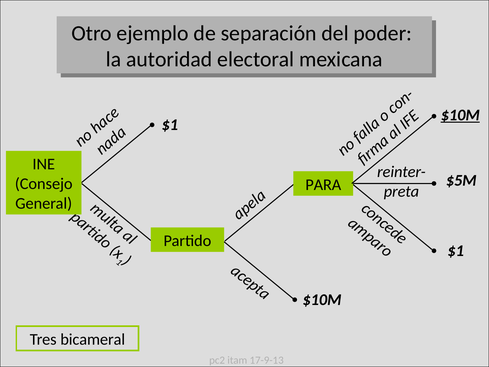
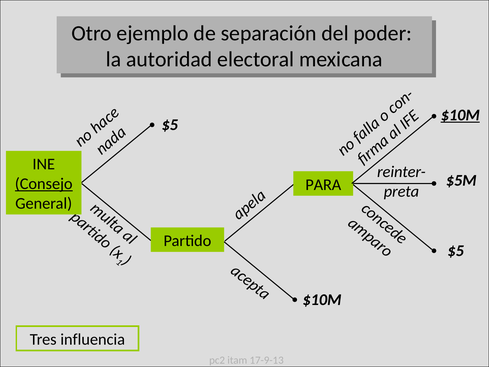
$1 at (170, 125): $1 -> $5
Consejo underline: none -> present
$1 at (456, 251): $1 -> $5
bicameral: bicameral -> influencia
